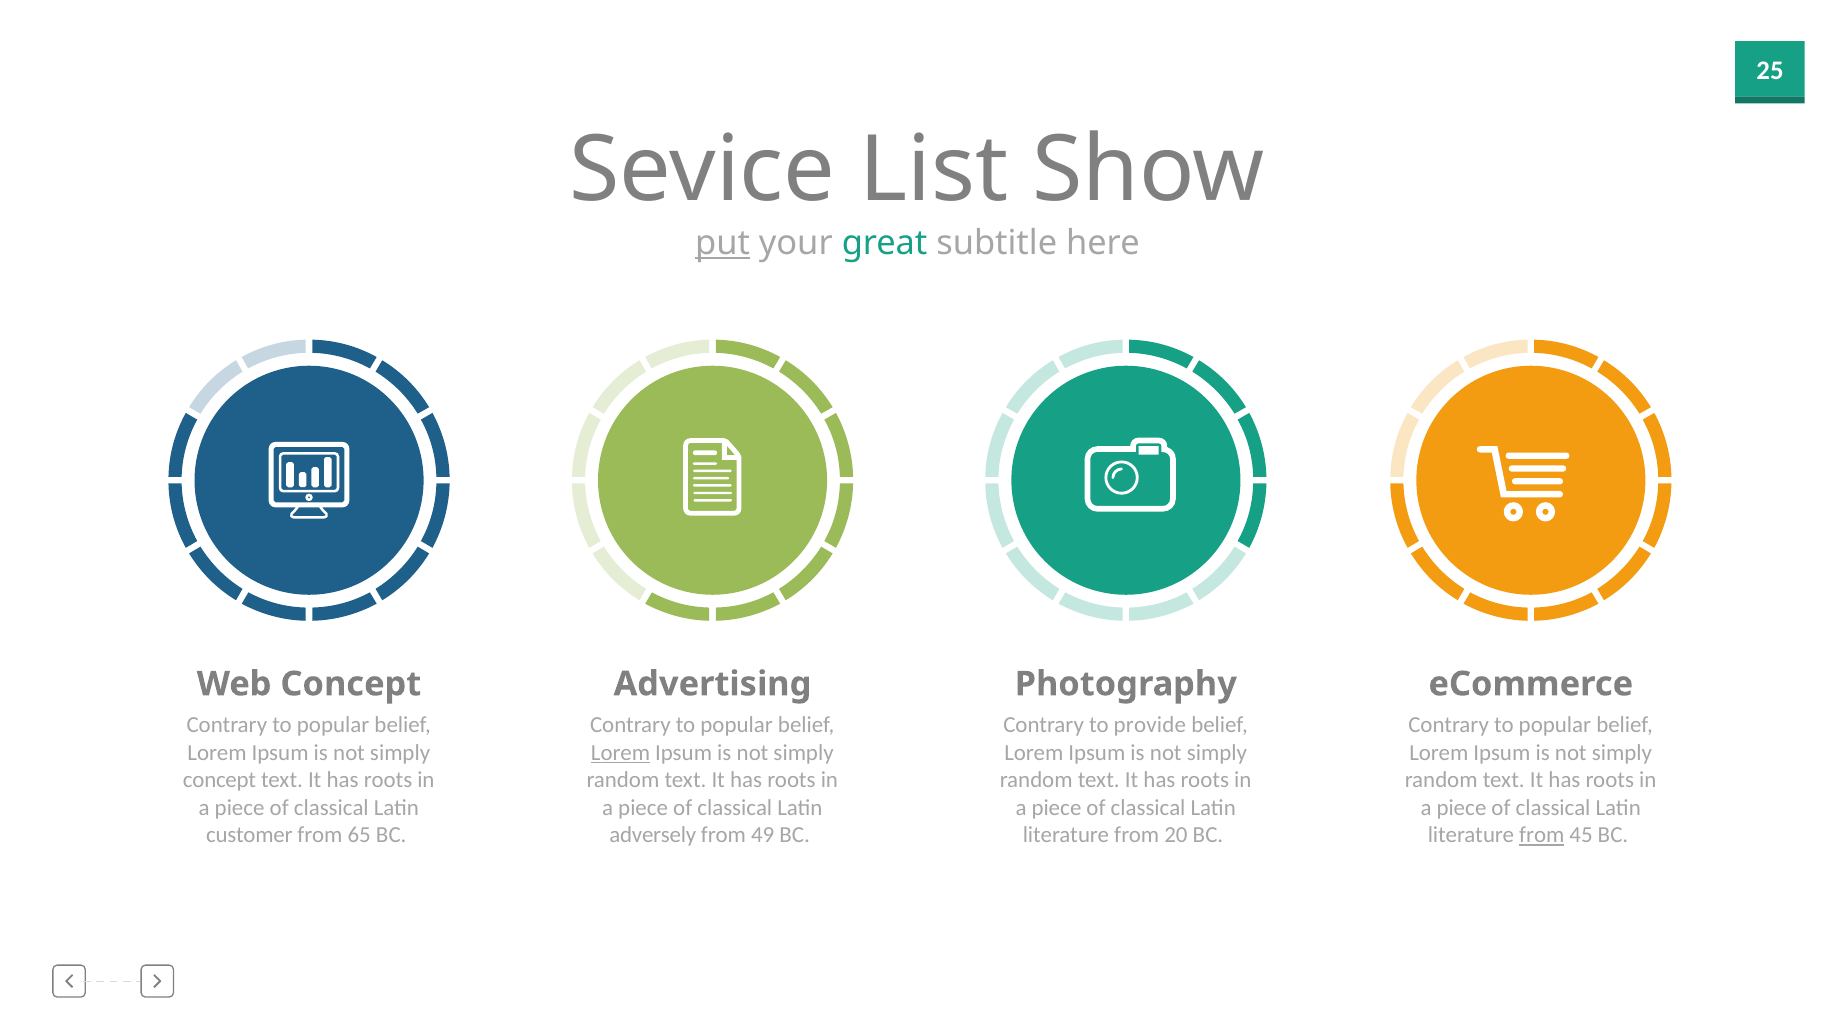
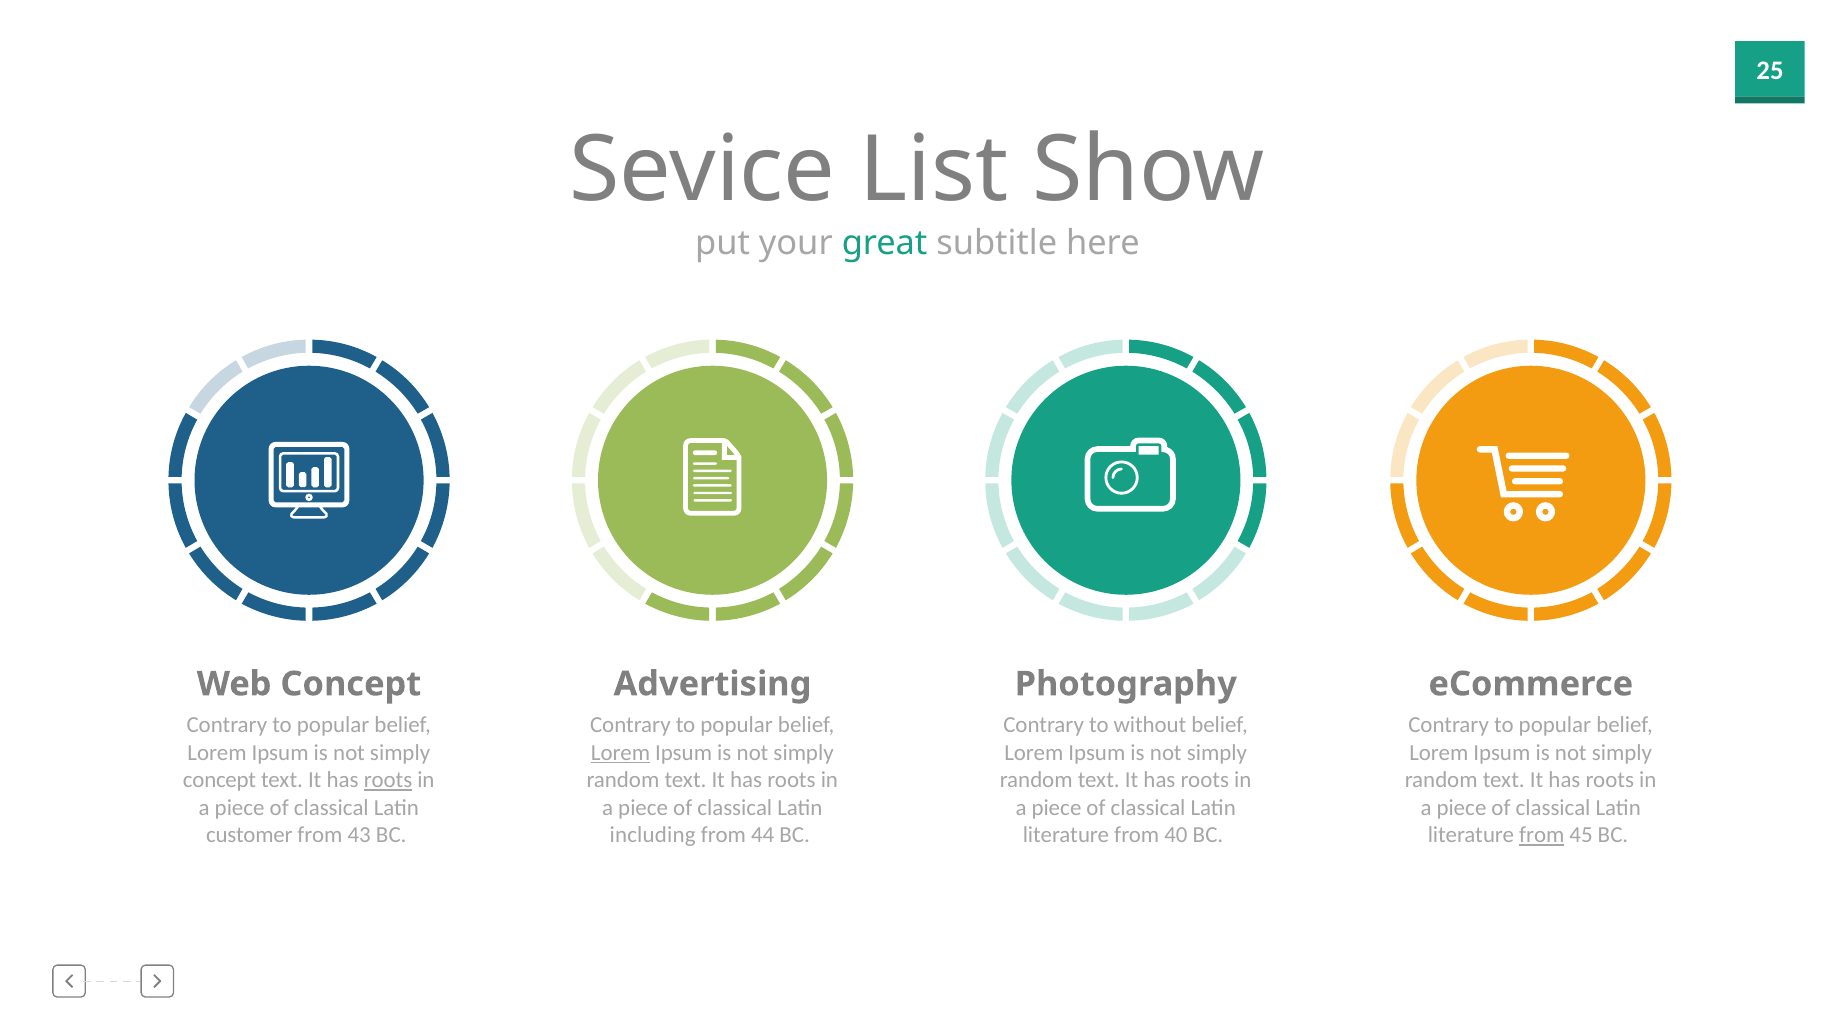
put underline: present -> none
provide: provide -> without
roots at (388, 780) underline: none -> present
65: 65 -> 43
adversely: adversely -> including
49: 49 -> 44
20: 20 -> 40
